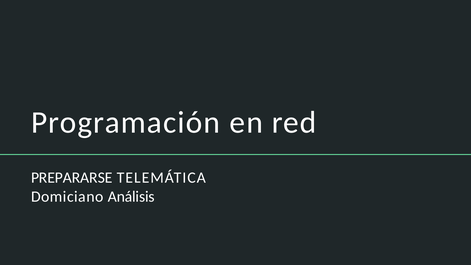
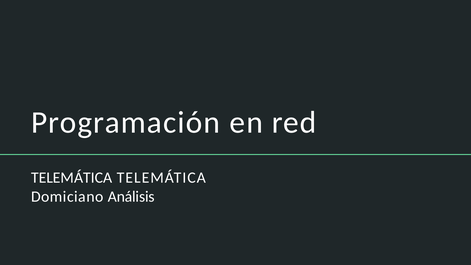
PREPARARSE at (72, 178): PREPARARSE -> TELEMÁTICA
